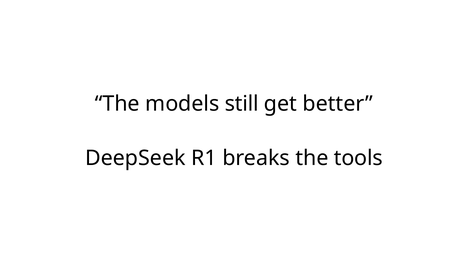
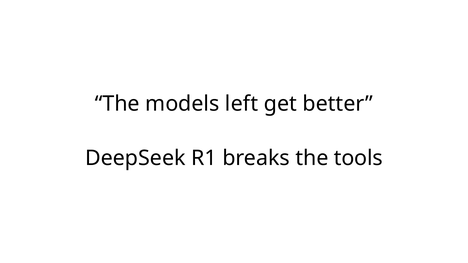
still: still -> left
